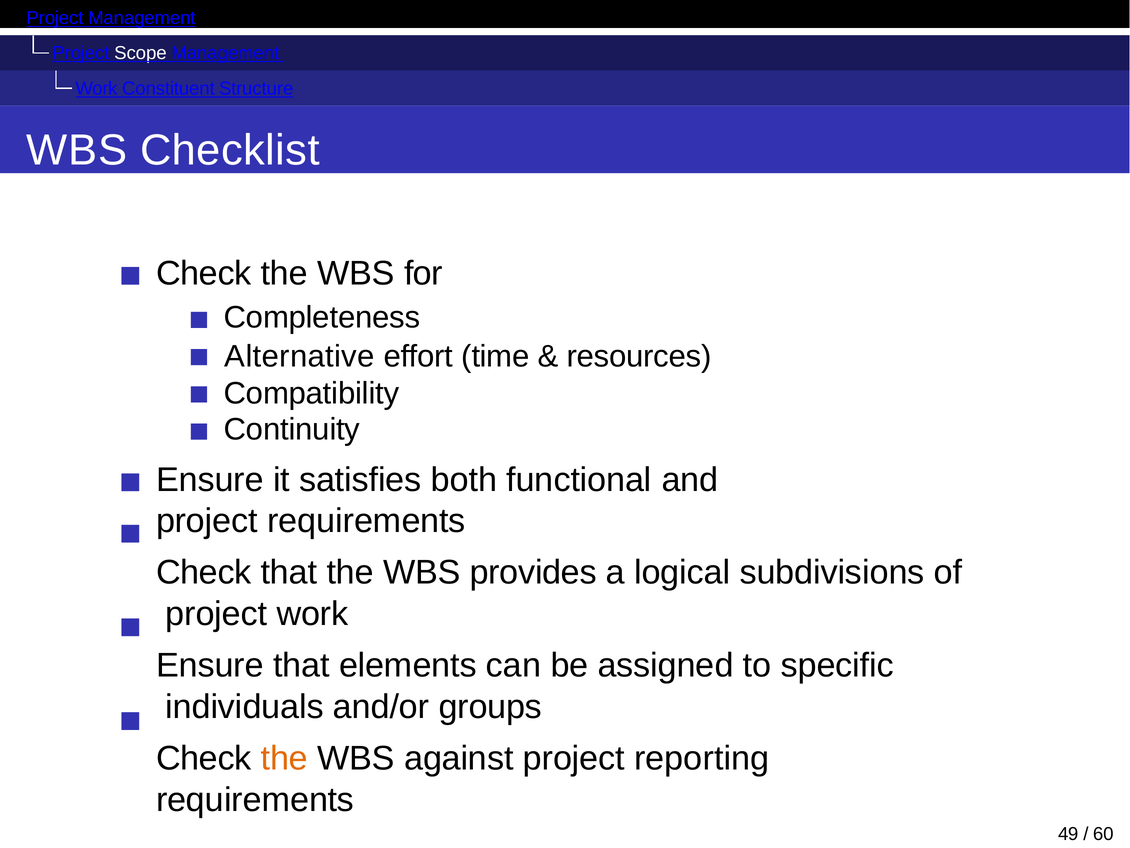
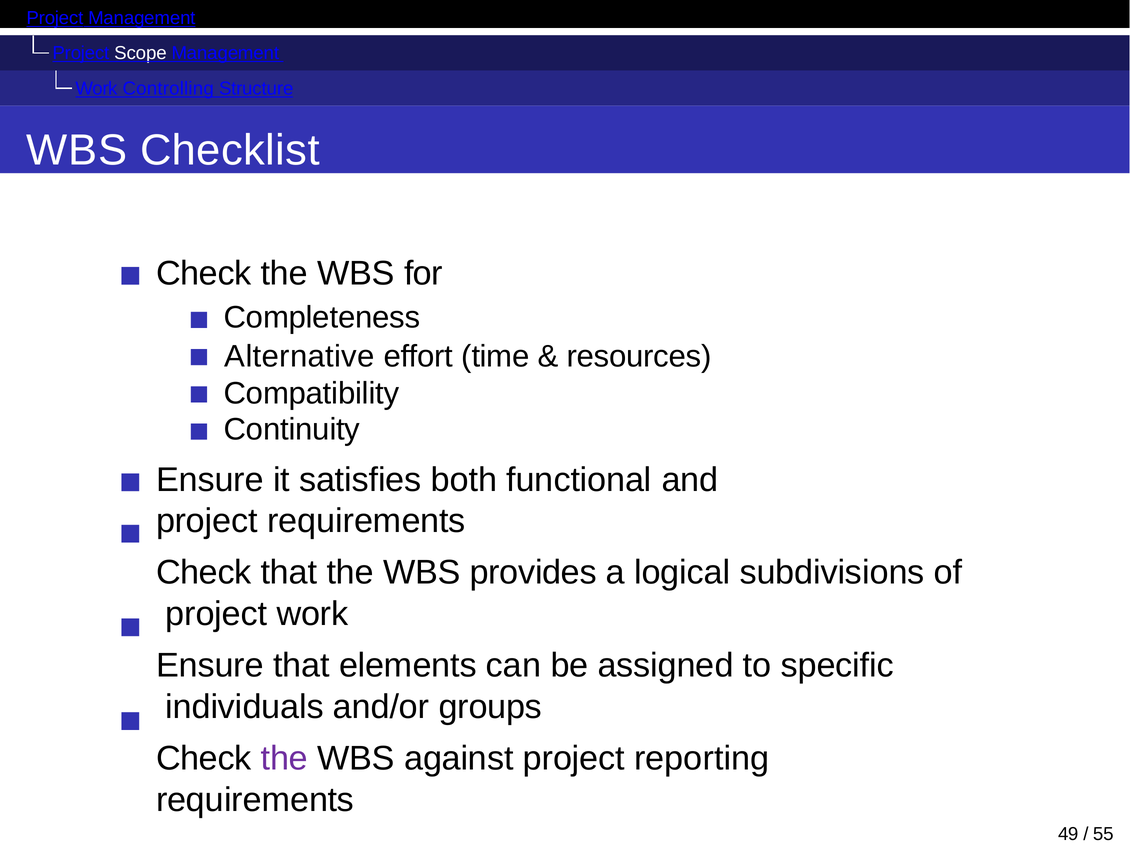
Constituent: Constituent -> Controlling
the at (284, 759) colour: orange -> purple
60: 60 -> 55
